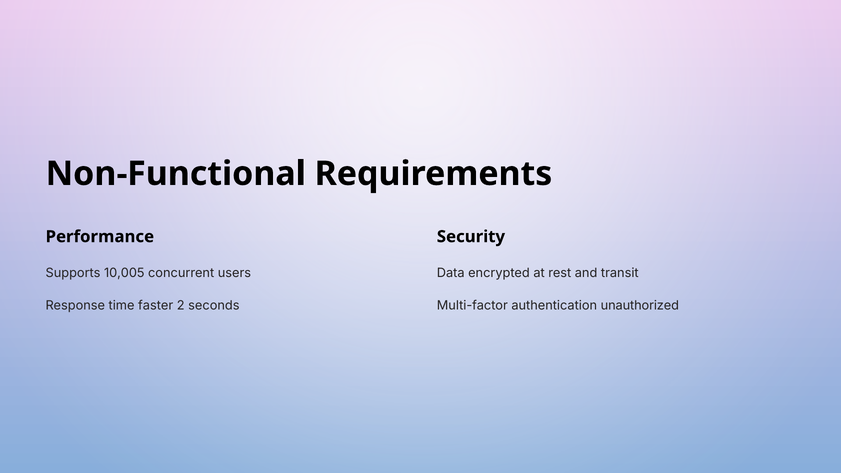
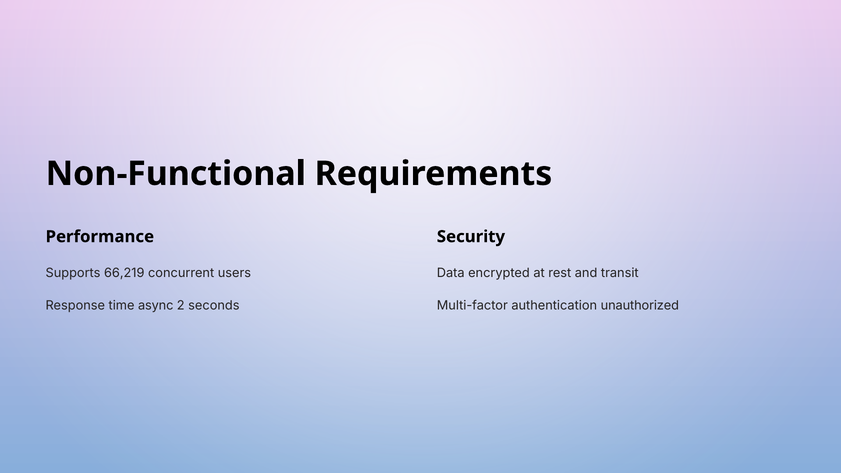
10,005: 10,005 -> 66,219
faster: faster -> async
